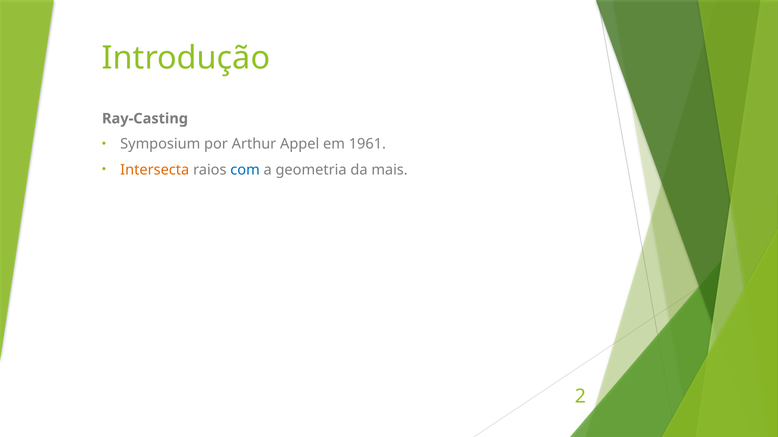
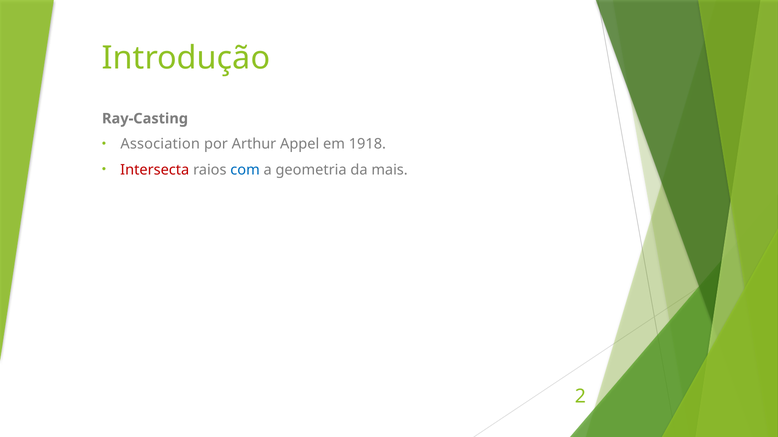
Symposium: Symposium -> Association
1961: 1961 -> 1918
Intersecta colour: orange -> red
